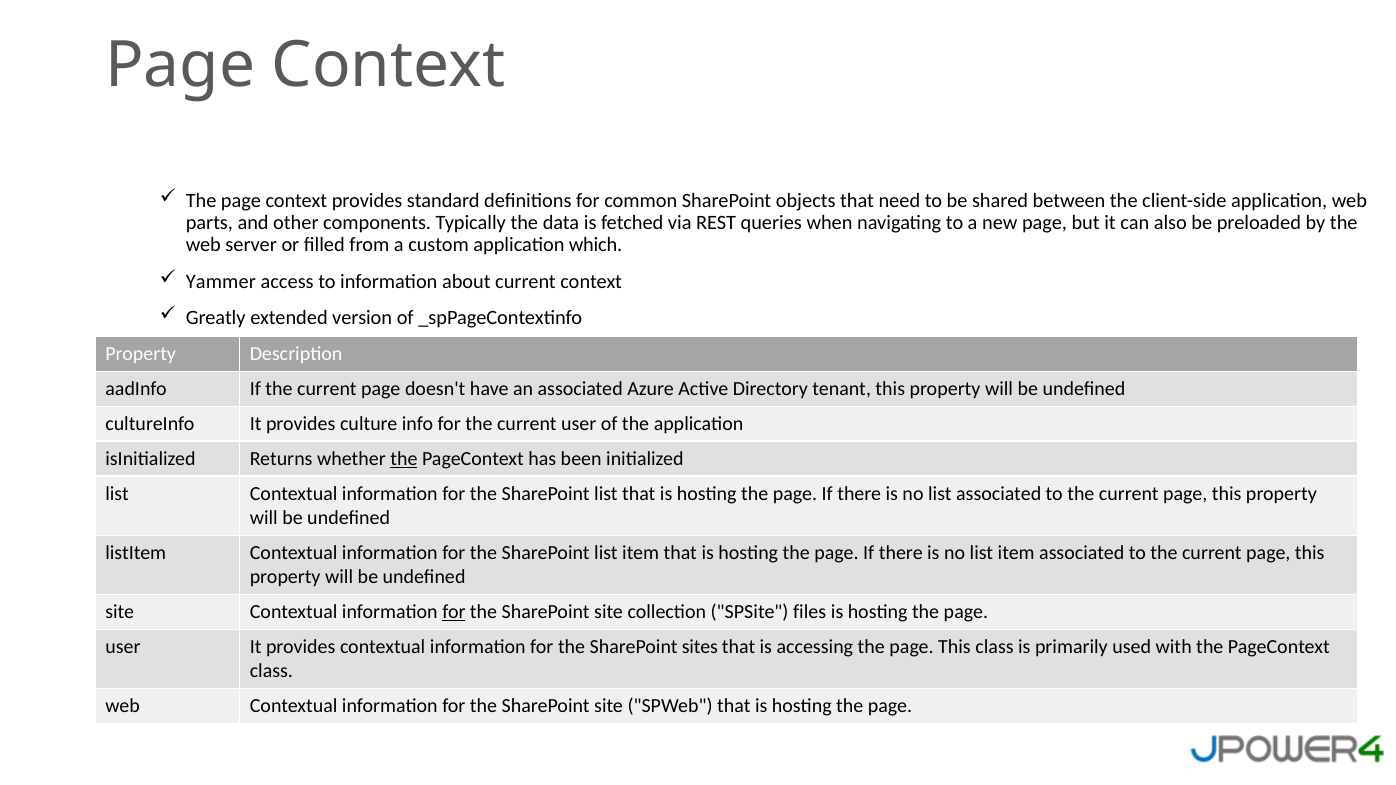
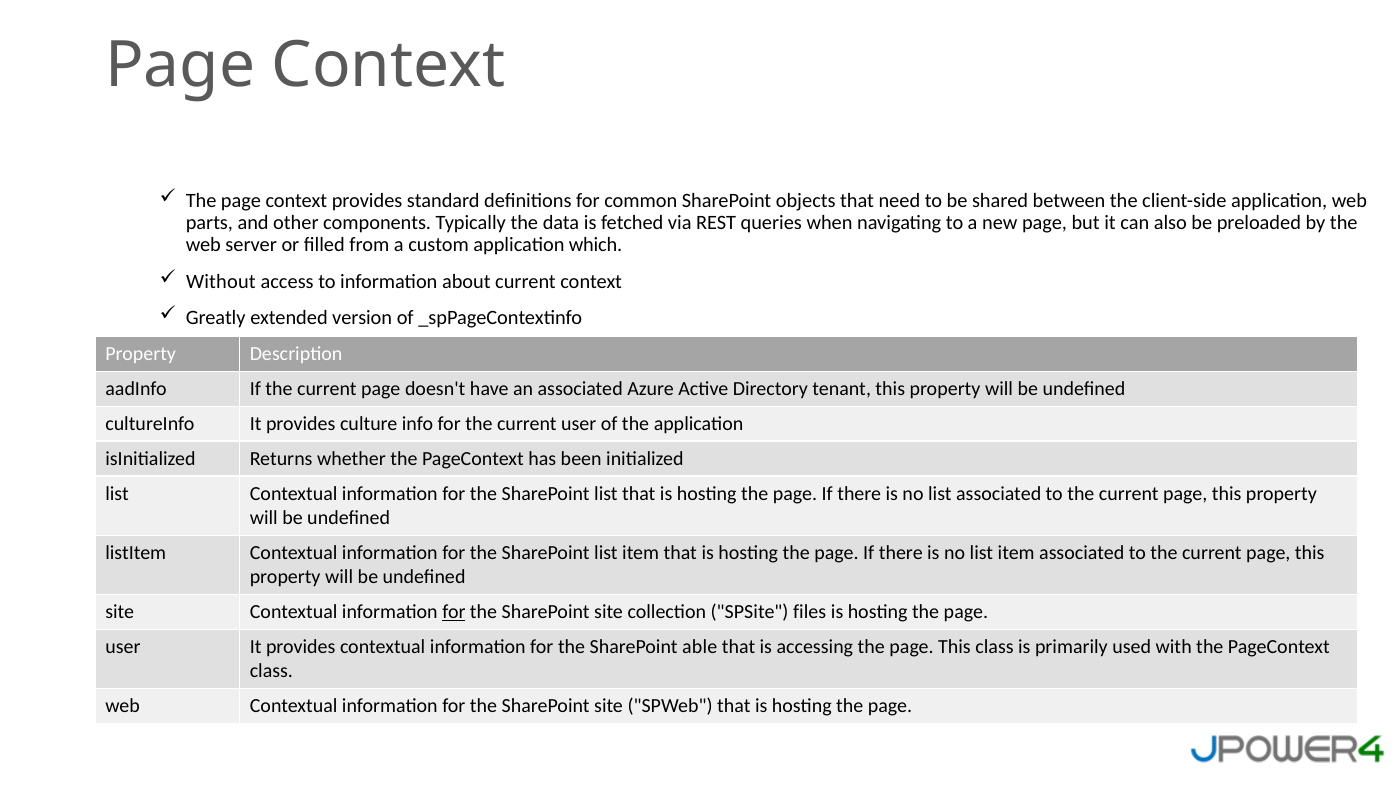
Yammer: Yammer -> Without
the at (404, 459) underline: present -> none
sites: sites -> able
